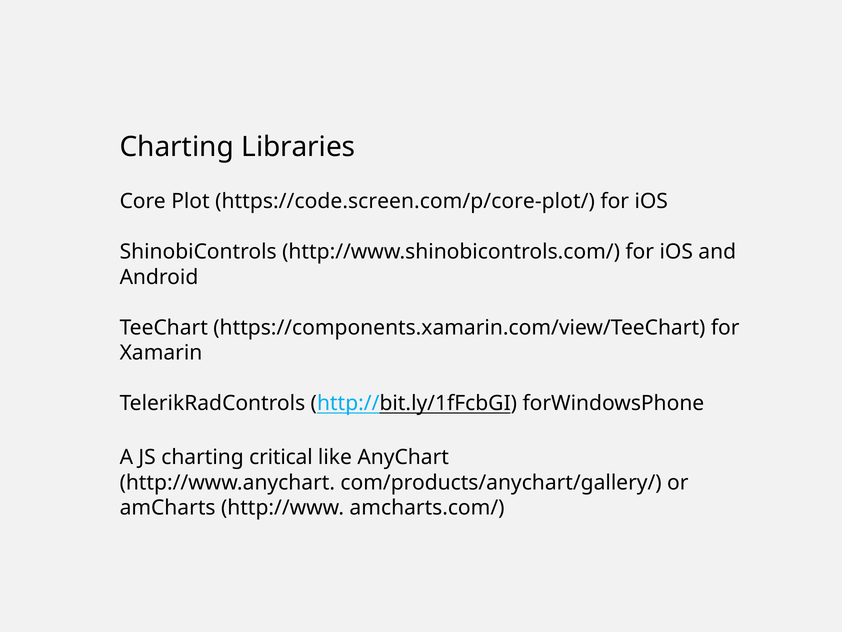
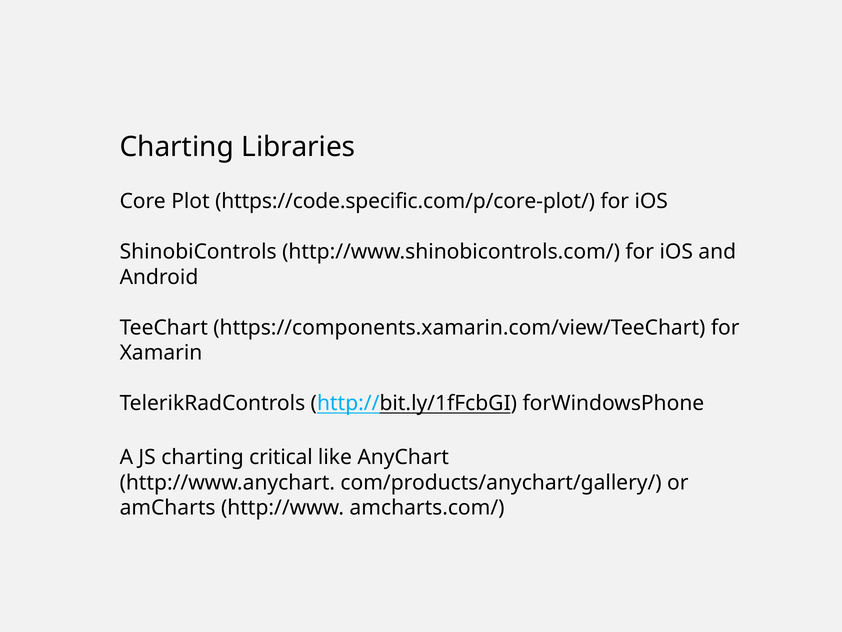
https://code.screen.com/p/core-plot/: https://code.screen.com/p/core-plot/ -> https://code.specific.com/p/core-plot/
